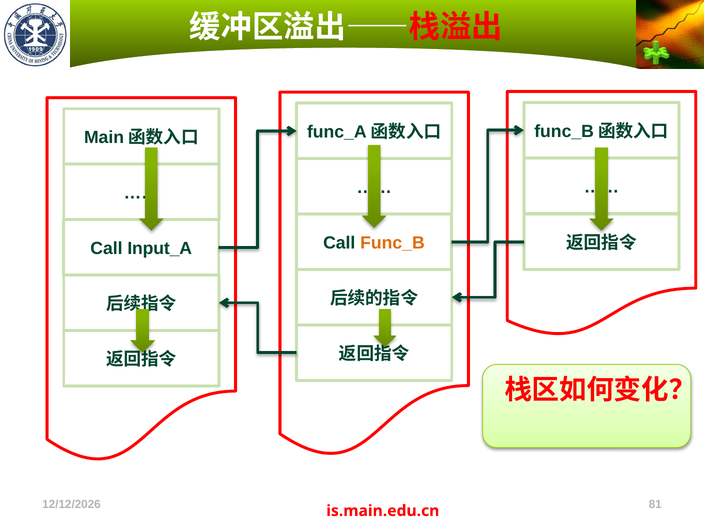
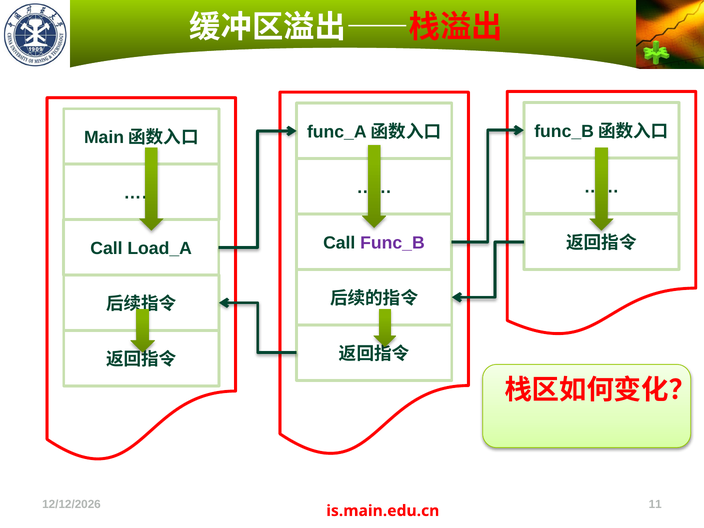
Func_B colour: orange -> purple
Input_A: Input_A -> Load_A
81: 81 -> 11
